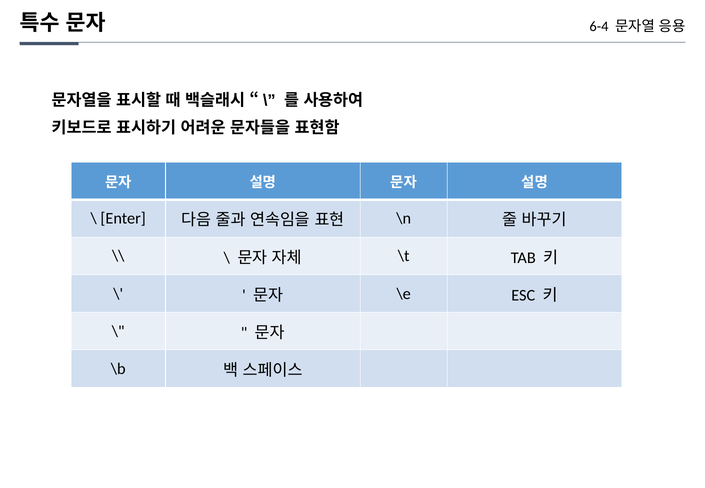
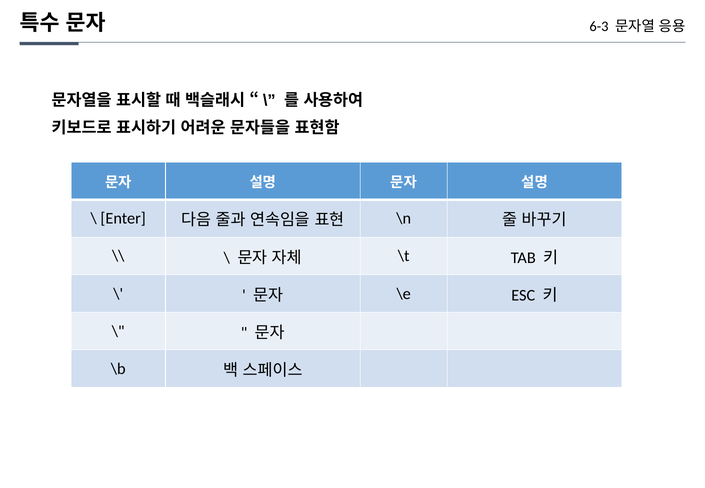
6-4: 6-4 -> 6-3
